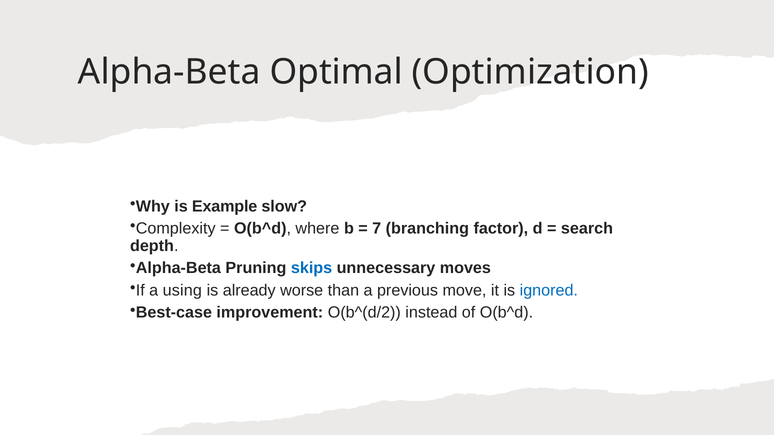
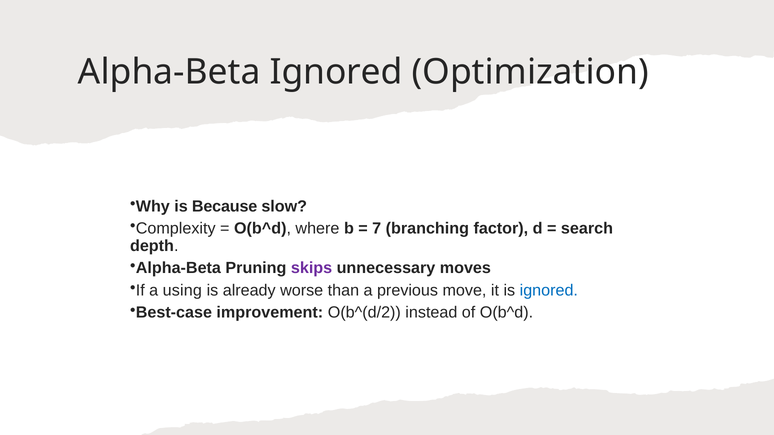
Alpha-Beta Optimal: Optimal -> Ignored
Example: Example -> Because
skips colour: blue -> purple
